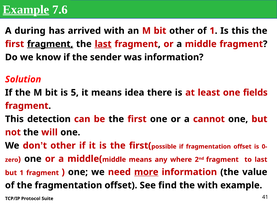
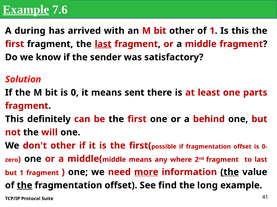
fragment at (50, 44) underline: present -> none
was information: information -> satisfactory
5: 5 -> 0
idea: idea -> sent
fields: fields -> parts
detection: detection -> definitely
cannot: cannot -> behind
the at (230, 173) underline: none -> present
the at (25, 186) underline: none -> present
the with: with -> long
